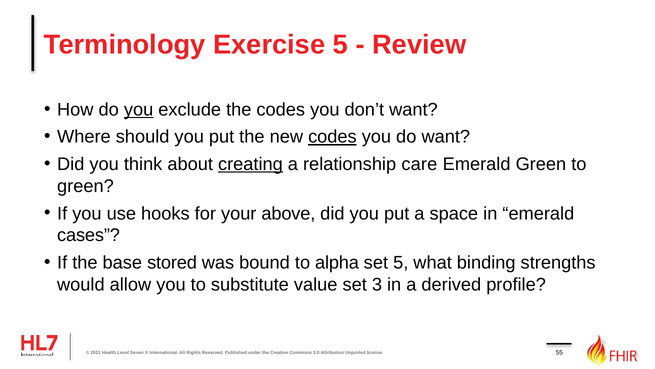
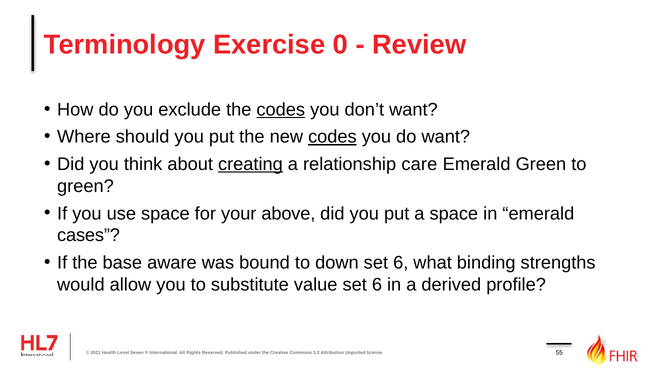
Exercise 5: 5 -> 0
you at (139, 109) underline: present -> none
codes at (281, 109) underline: none -> present
use hooks: hooks -> space
stored: stored -> aware
alpha: alpha -> down
5 at (401, 262): 5 -> 6
value set 3: 3 -> 6
